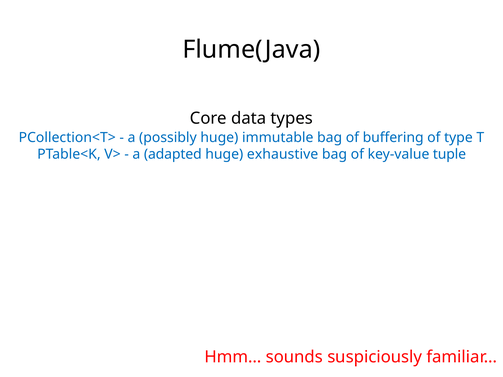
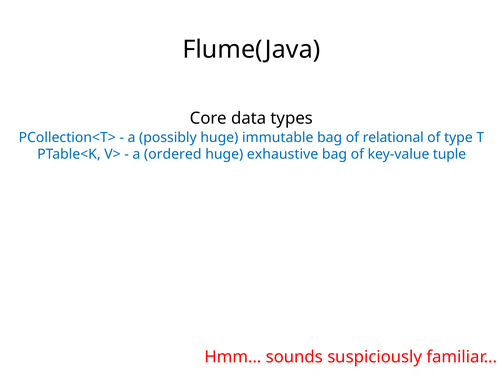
buffering: buffering -> relational
adapted: adapted -> ordered
